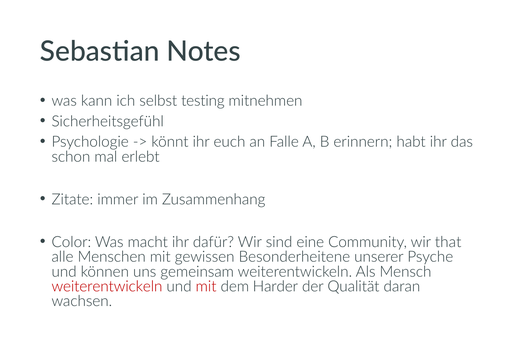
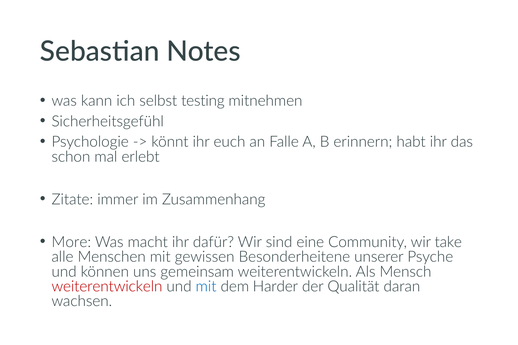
Color: Color -> More
that: that -> take
mit at (206, 287) colour: red -> blue
